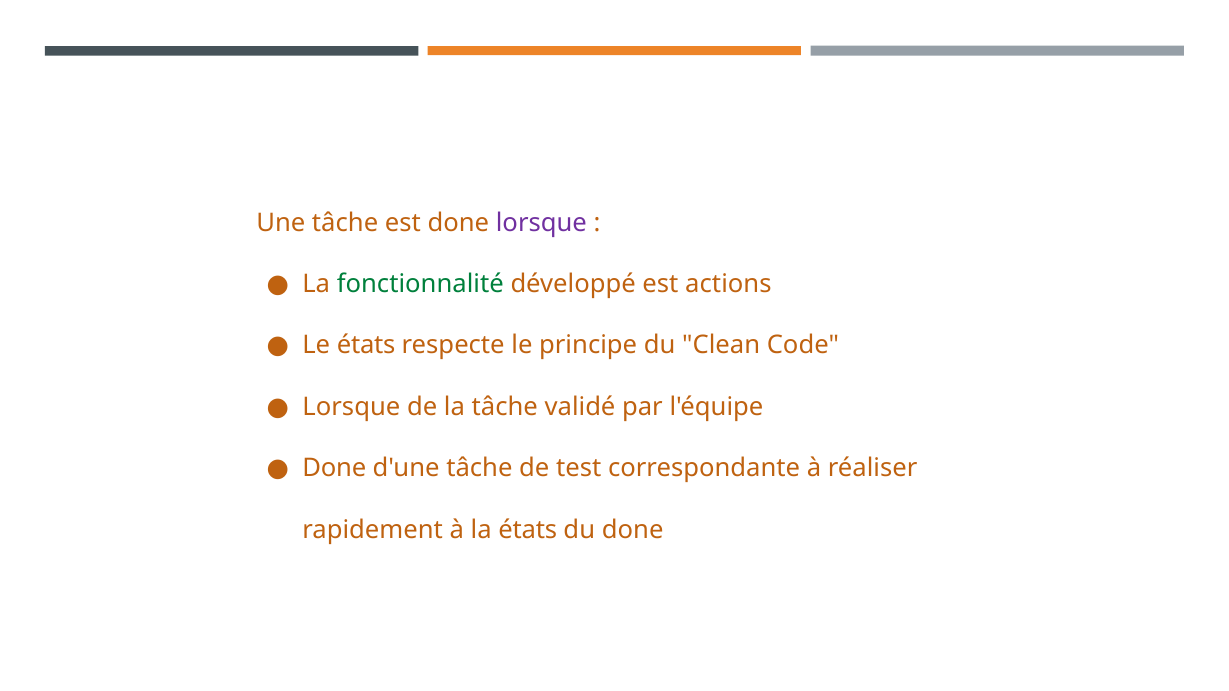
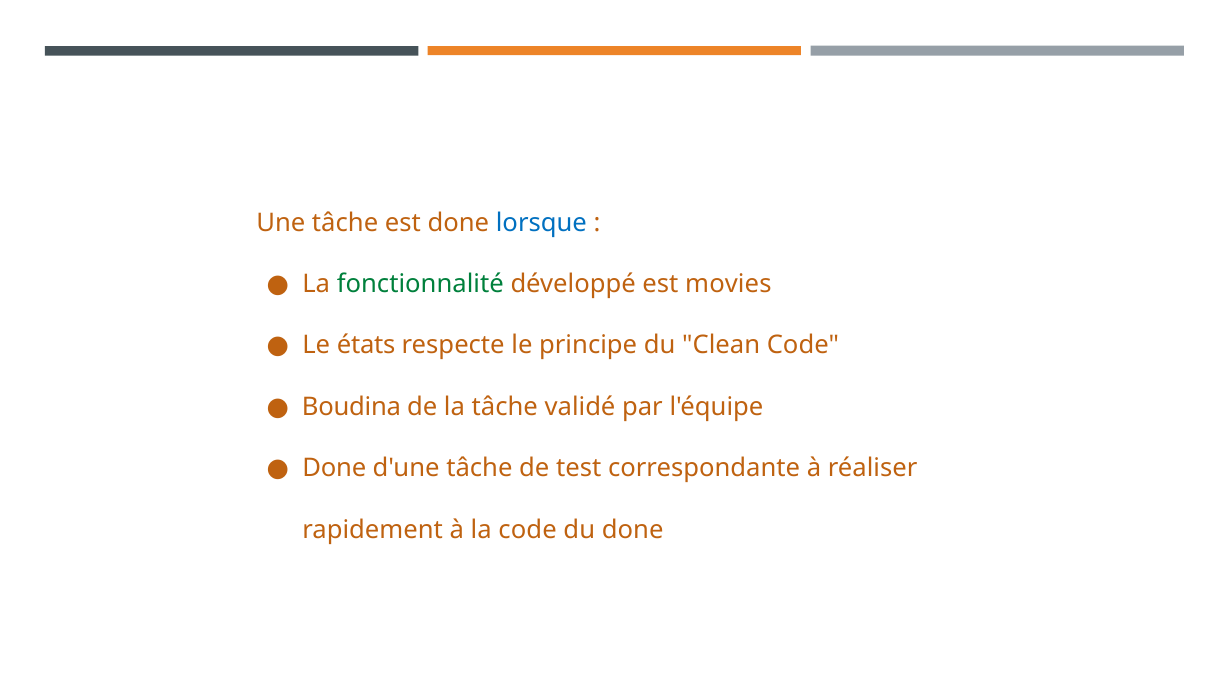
lorsque at (541, 223) colour: purple -> blue
actions: actions -> movies
Lorsque at (351, 407): Lorsque -> Boudina
la états: états -> code
